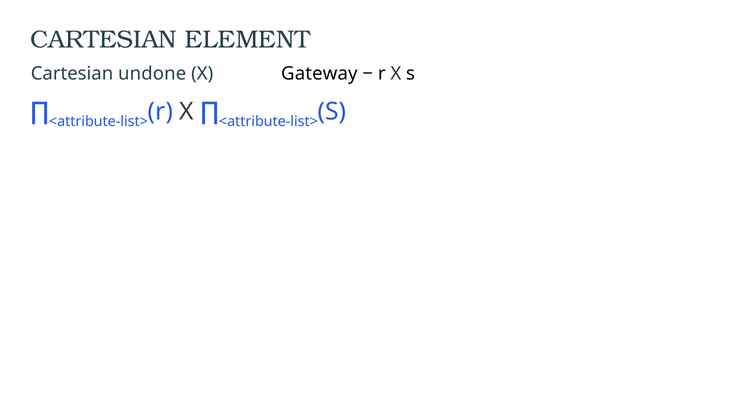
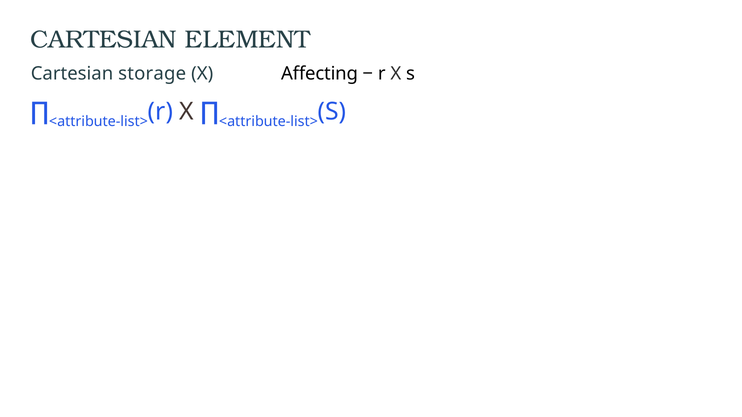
undone: undone -> storage
Gateway: Gateway -> Affecting
